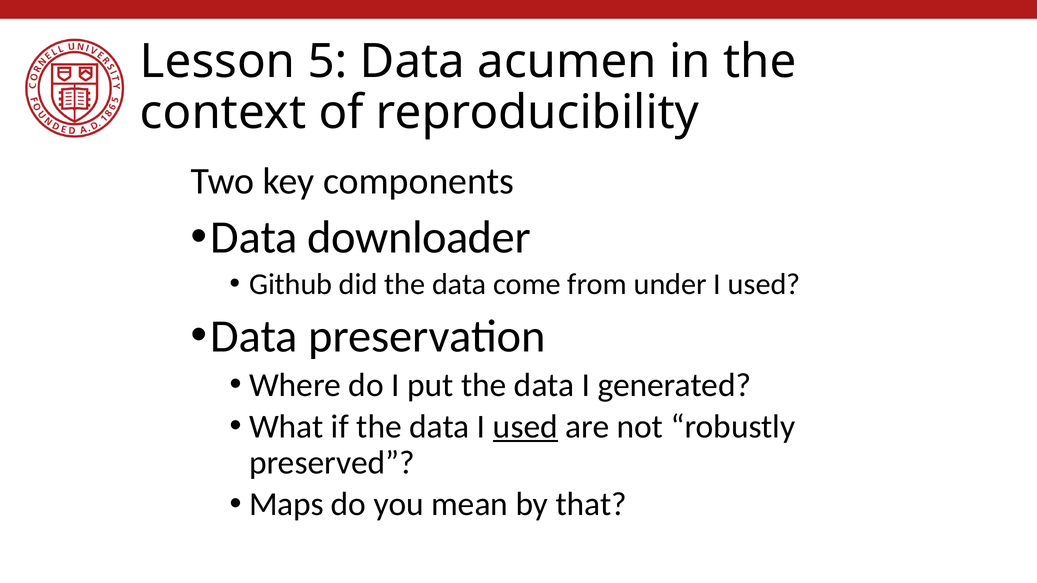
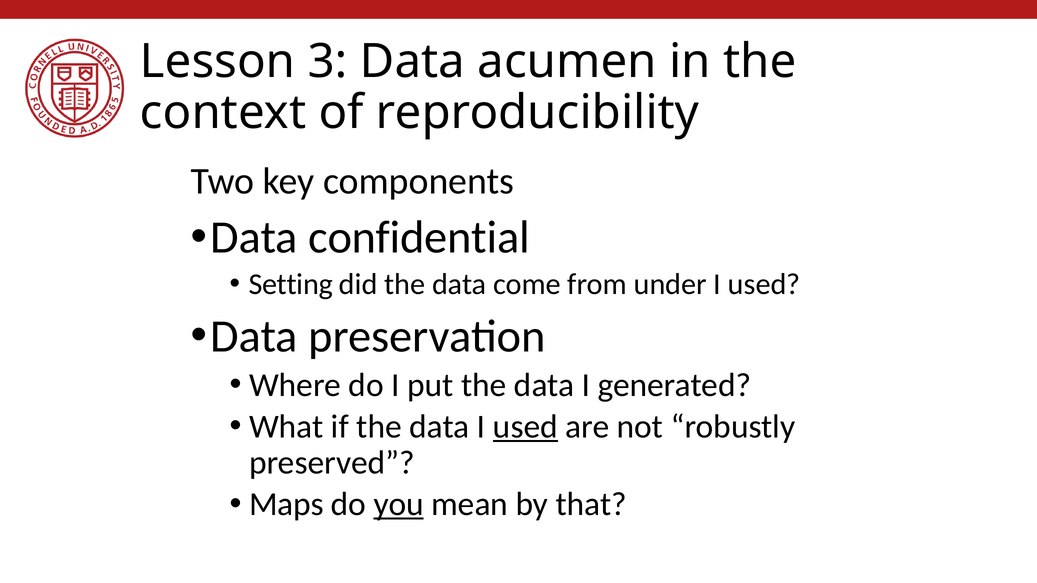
5: 5 -> 3
downloader: downloader -> confidential
Github: Github -> Setting
you underline: none -> present
